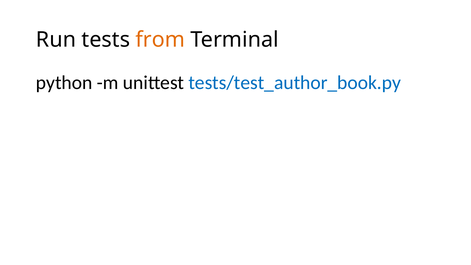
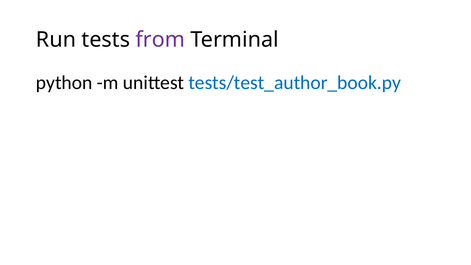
from colour: orange -> purple
